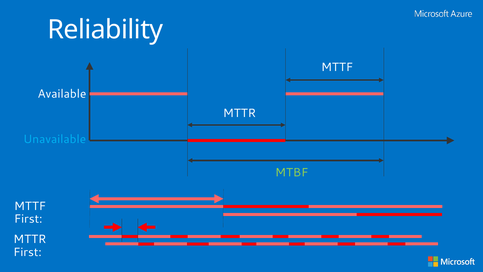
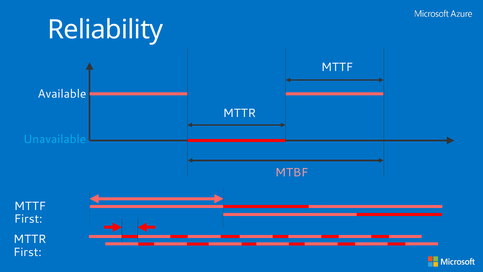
MTBF colour: light green -> pink
